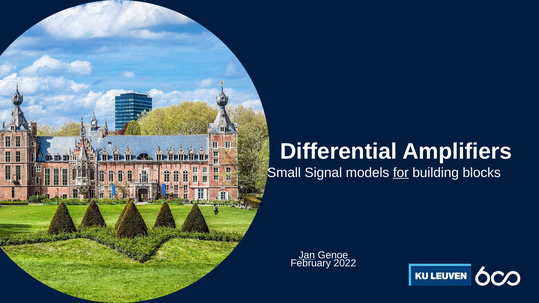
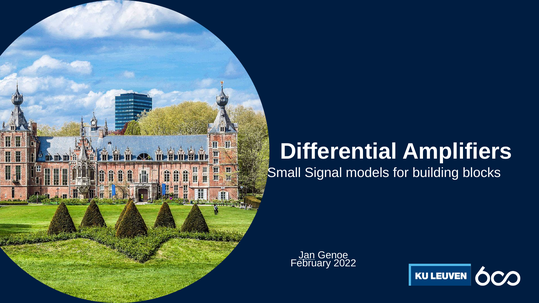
for underline: present -> none
